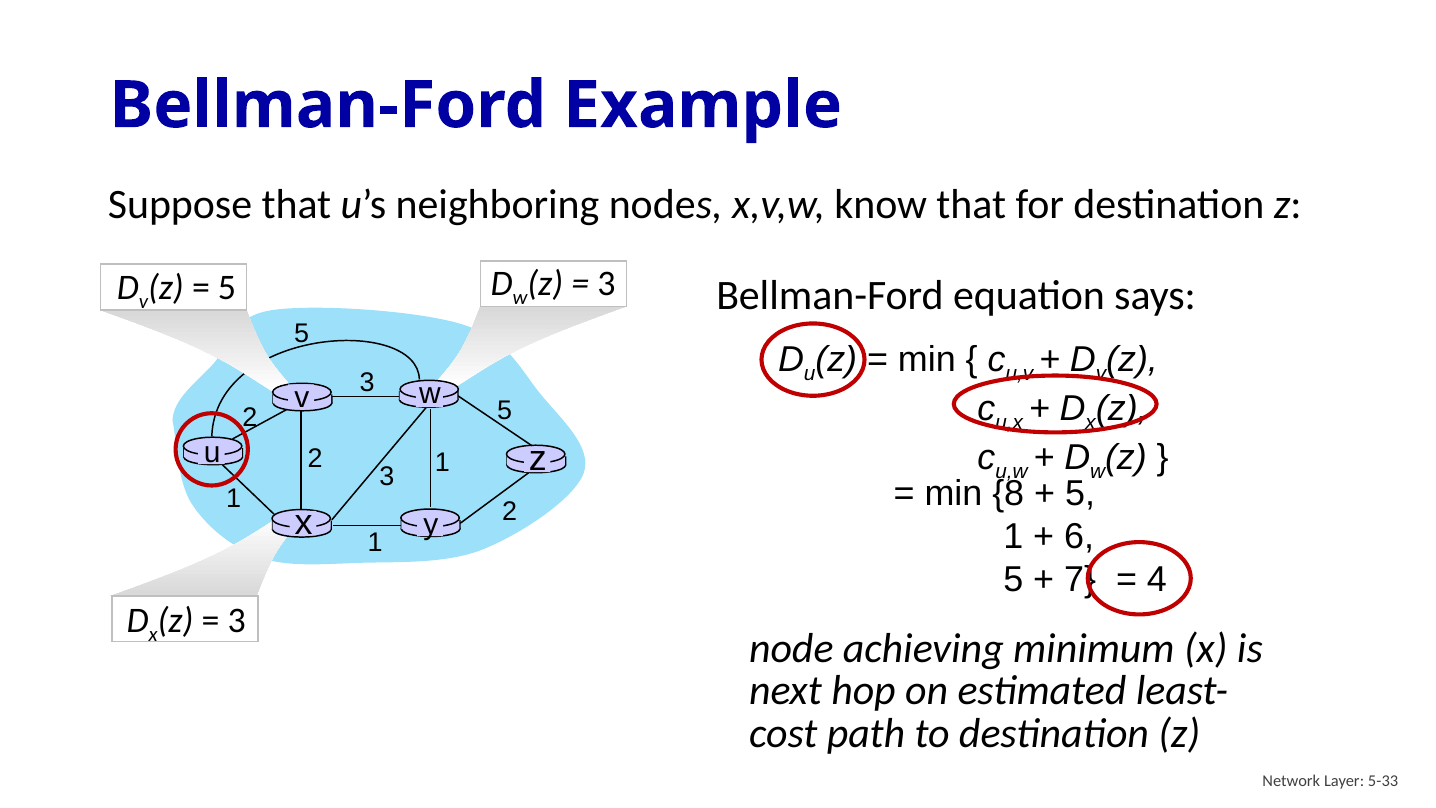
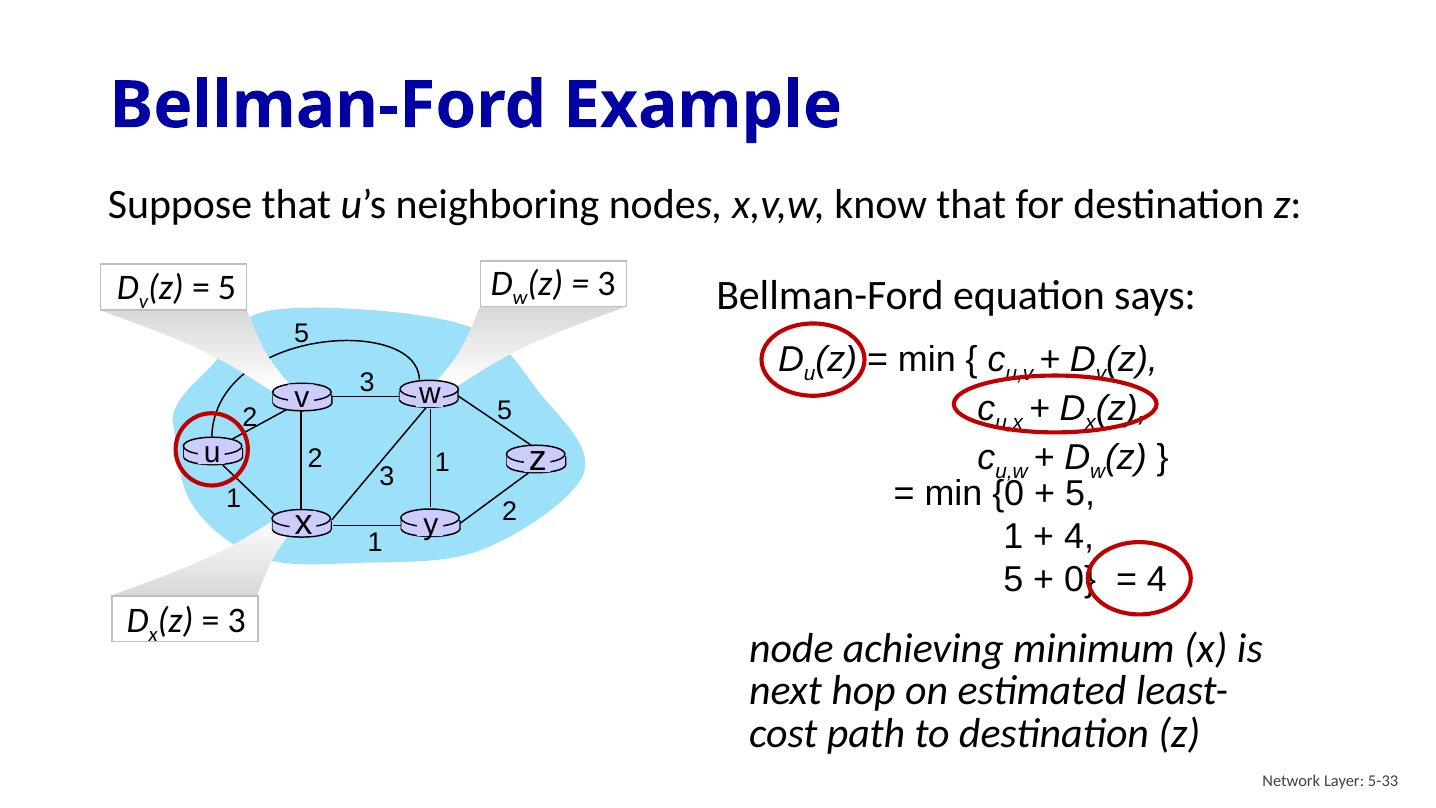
min 8: 8 -> 0
6 at (1079, 537): 6 -> 4
7 at (1080, 580): 7 -> 0
